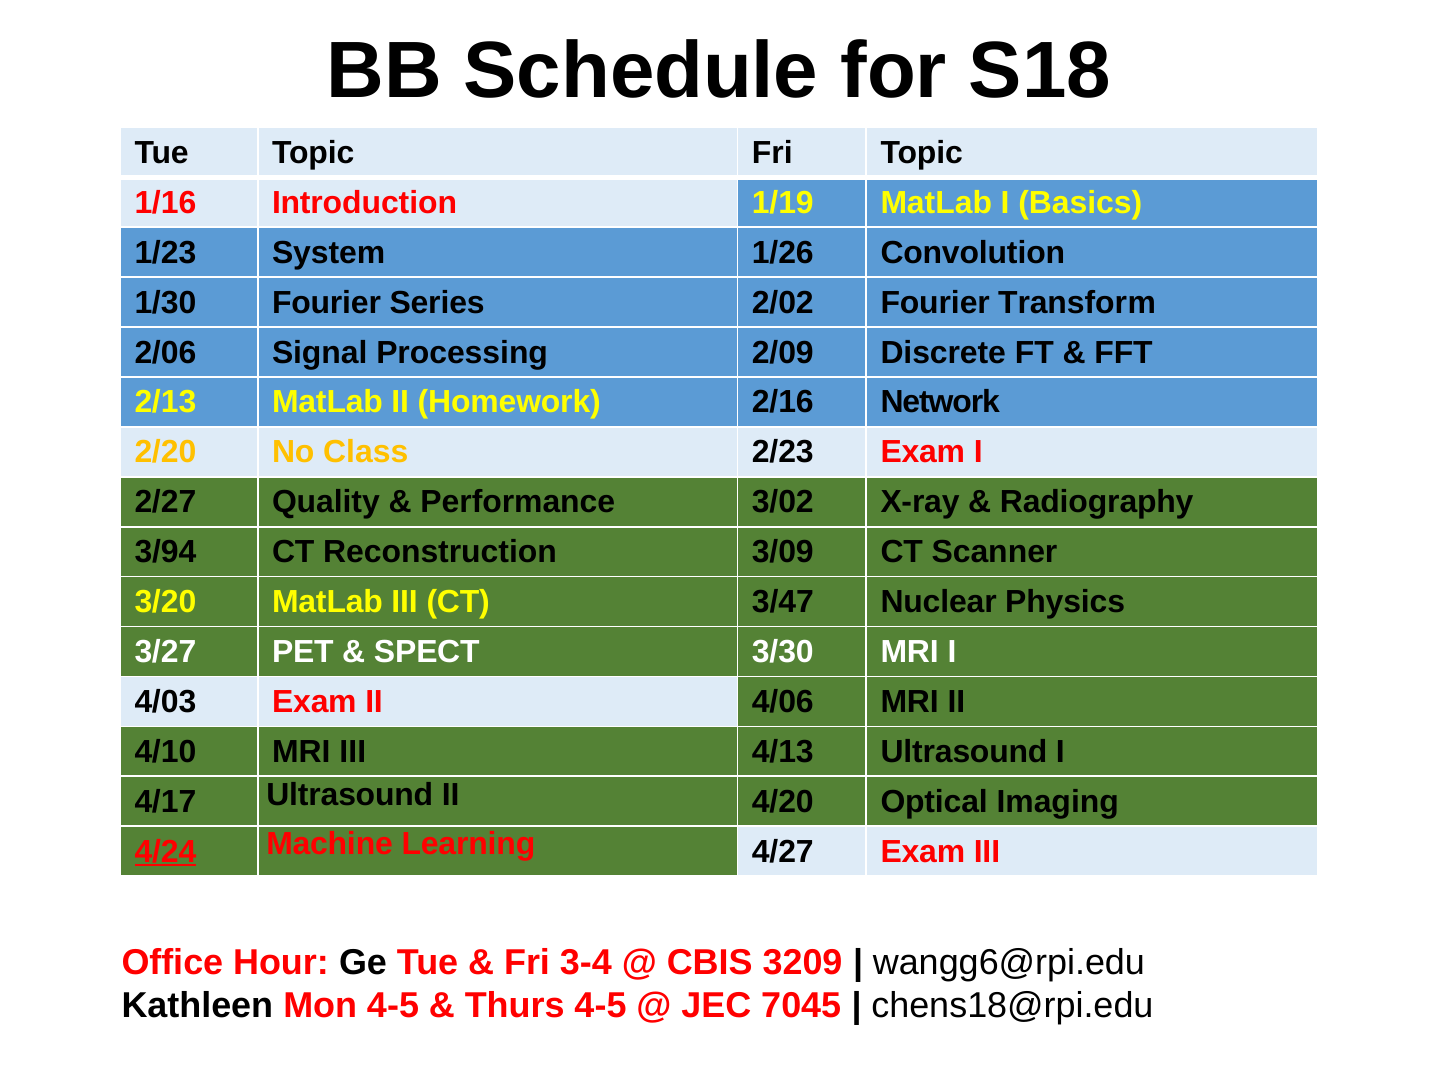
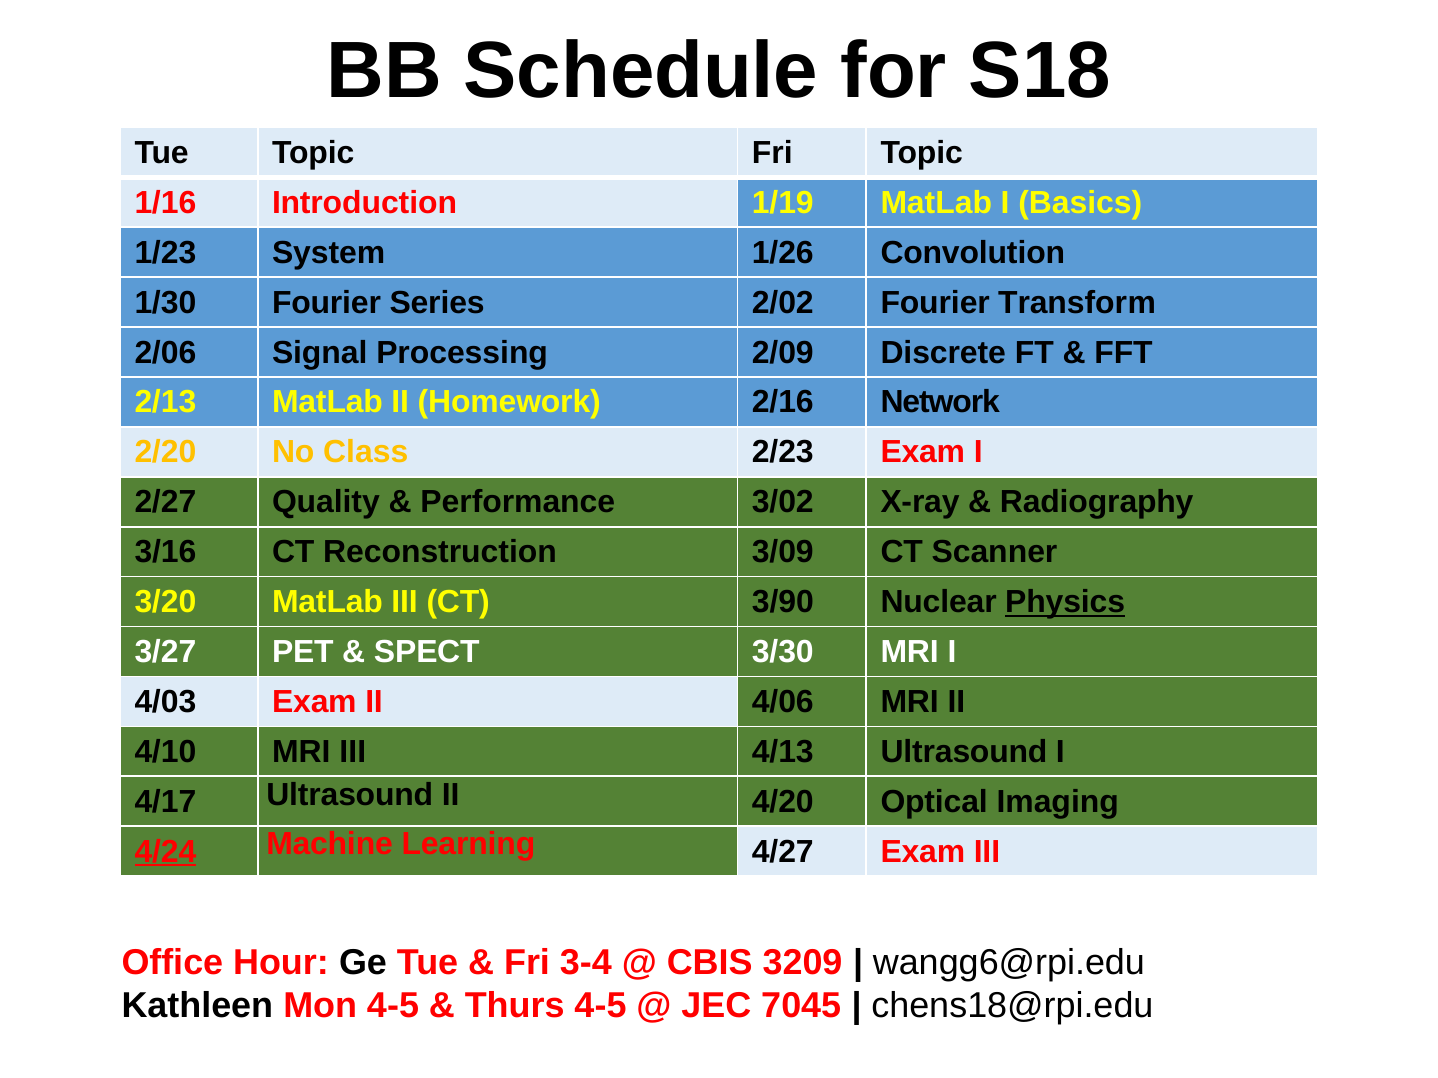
3/94: 3/94 -> 3/16
3/47: 3/47 -> 3/90
Physics underline: none -> present
